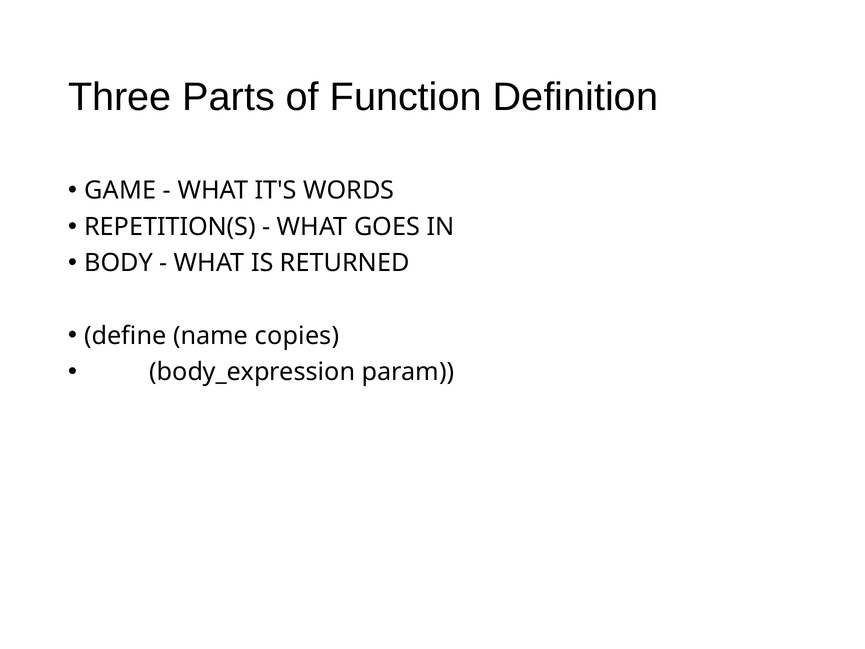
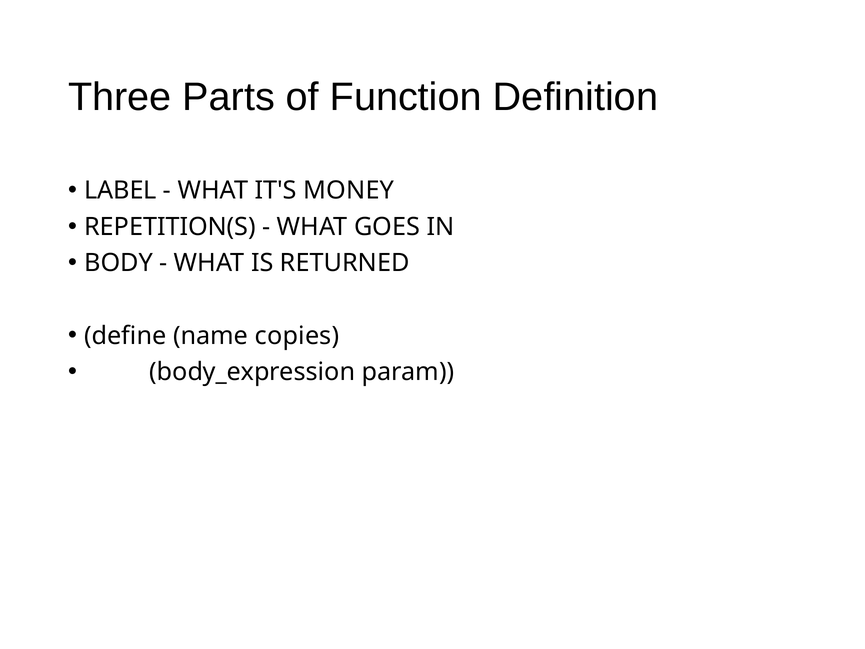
GAME: GAME -> LABEL
WORDS: WORDS -> MONEY
